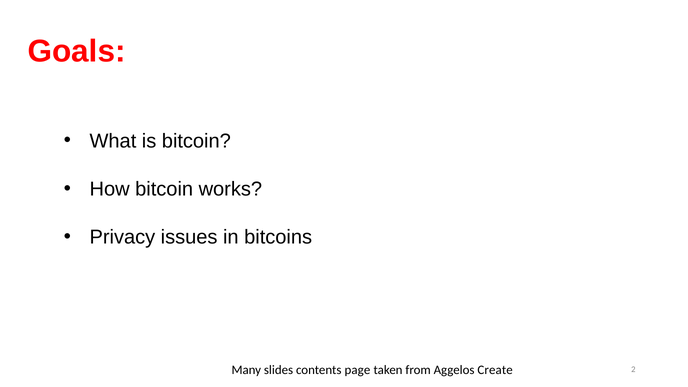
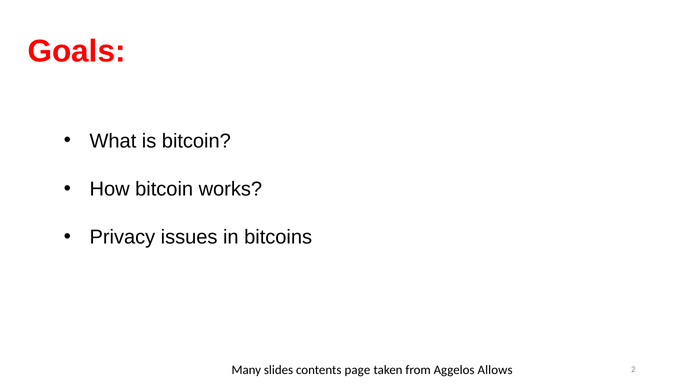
Create: Create -> Allows
